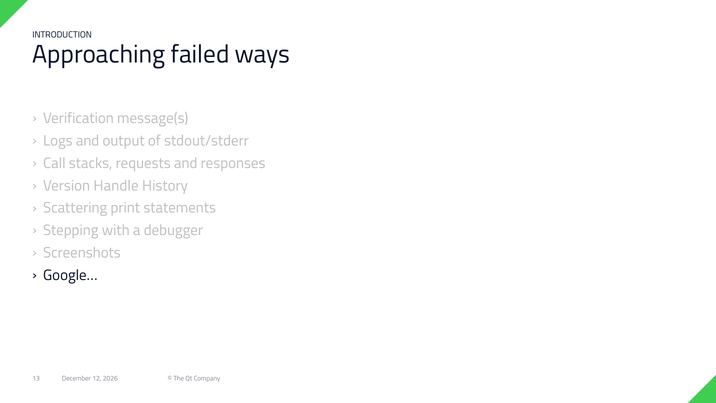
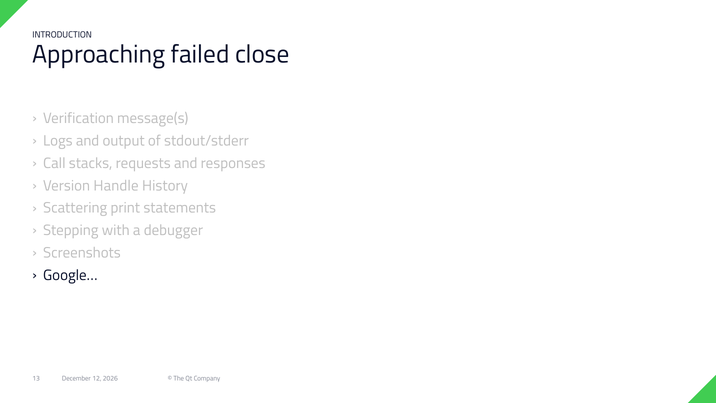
ways: ways -> close
